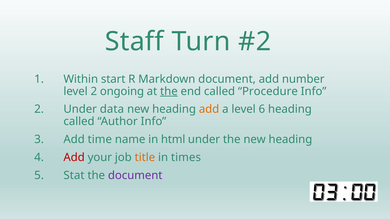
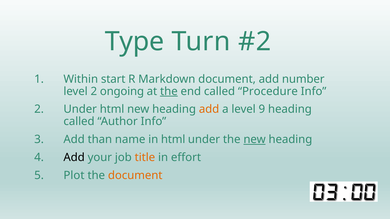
Staff: Staff -> Type
Under data: data -> html
6: 6 -> 9
time: time -> than
new at (255, 140) underline: none -> present
Add at (74, 158) colour: red -> black
times: times -> effort
Stat: Stat -> Plot
document at (135, 176) colour: purple -> orange
